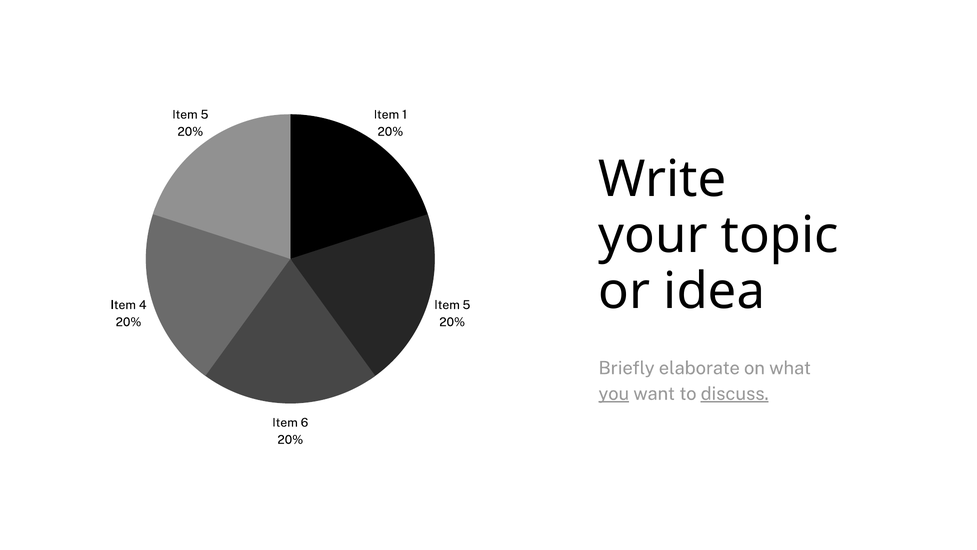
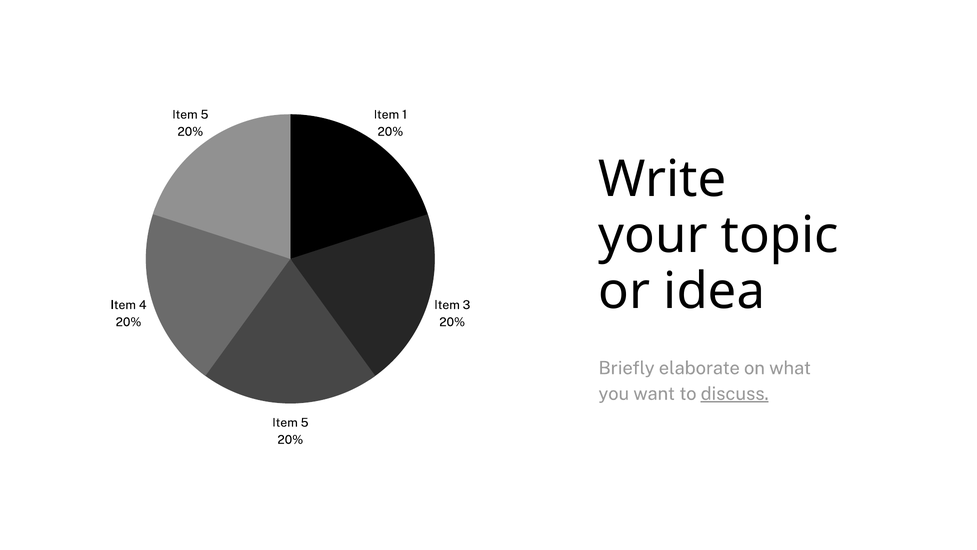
5 at (466, 305): 5 -> 3
you underline: present -> none
6 at (304, 422): 6 -> 5
